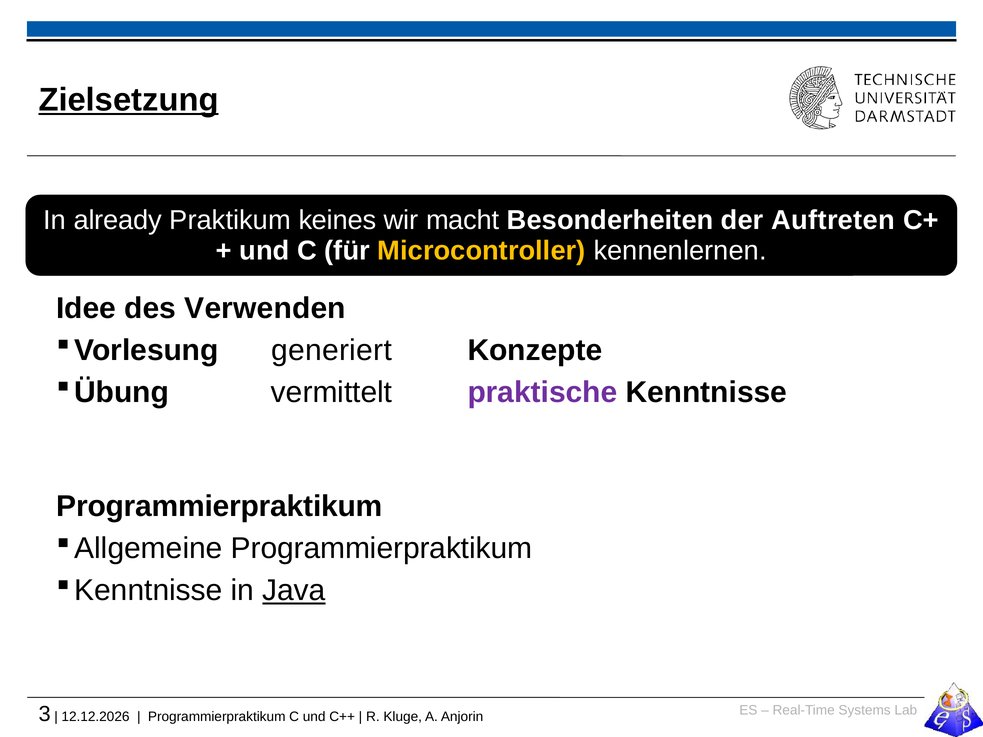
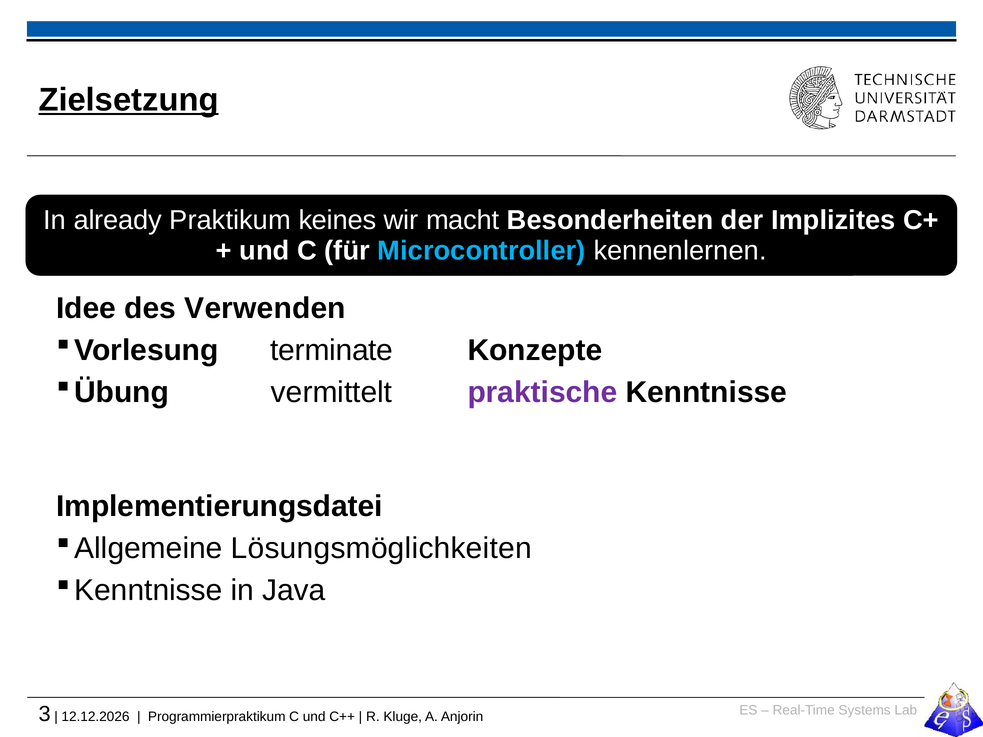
Auftreten: Auftreten -> Implizites
Microcontroller colour: yellow -> light blue
generiert: generiert -> terminate
Programmierpraktikum at (219, 507): Programmierpraktikum -> Implementierungsdatei
Programmierpraktikum at (381, 549): Programmierpraktikum -> Lösungsmöglichkeiten
Java underline: present -> none
